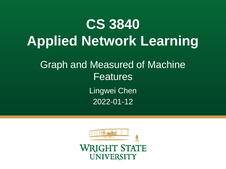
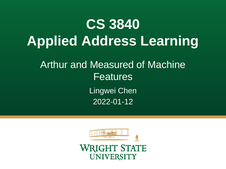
Network: Network -> Address
Graph: Graph -> Arthur
